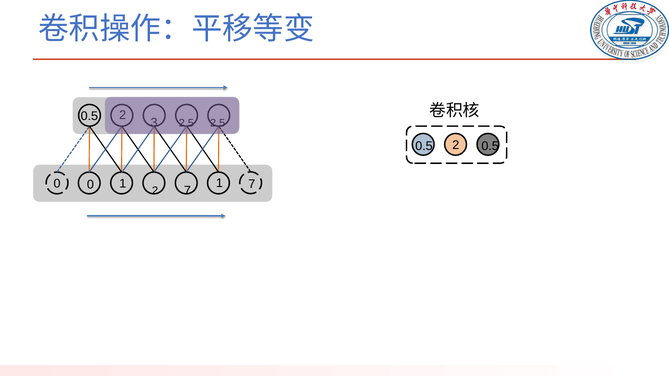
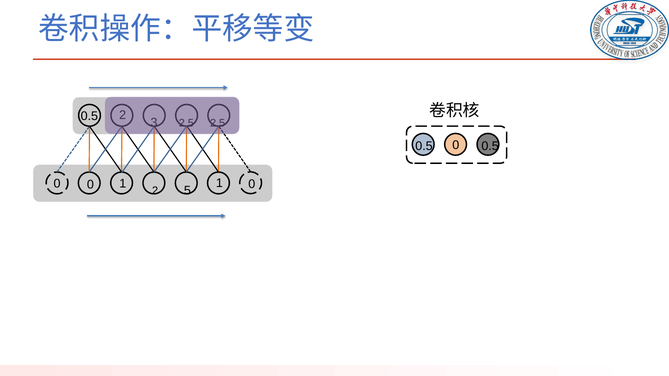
2 at (456, 145): 2 -> 0
1 7: 7 -> 0
2 7: 7 -> 5
